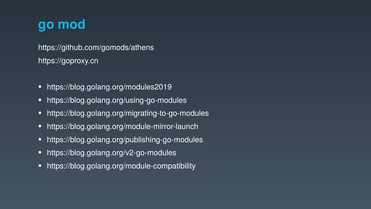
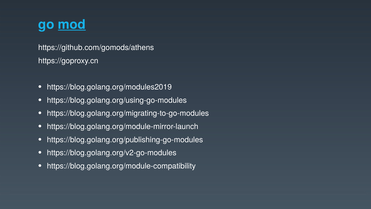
mod underline: none -> present
